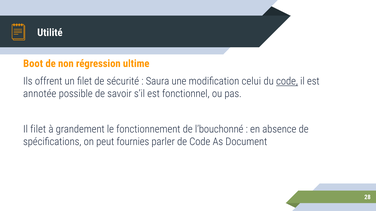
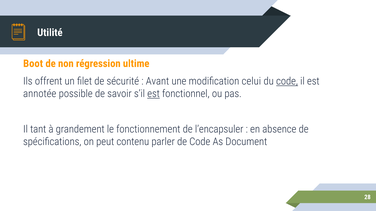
Saura: Saura -> Avant
est at (154, 94) underline: none -> present
Il filet: filet -> tant
l’bouchonné: l’bouchonné -> l’encapsuler
fournies: fournies -> contenu
